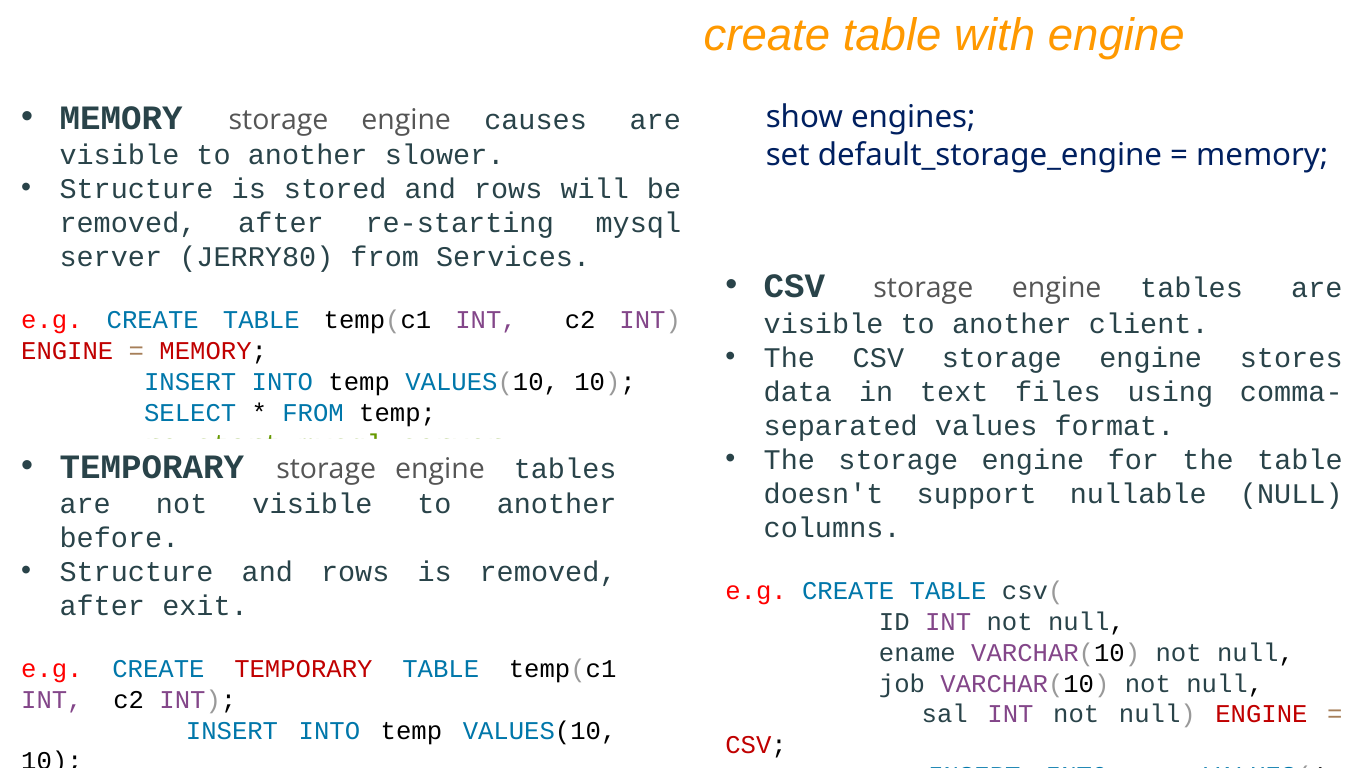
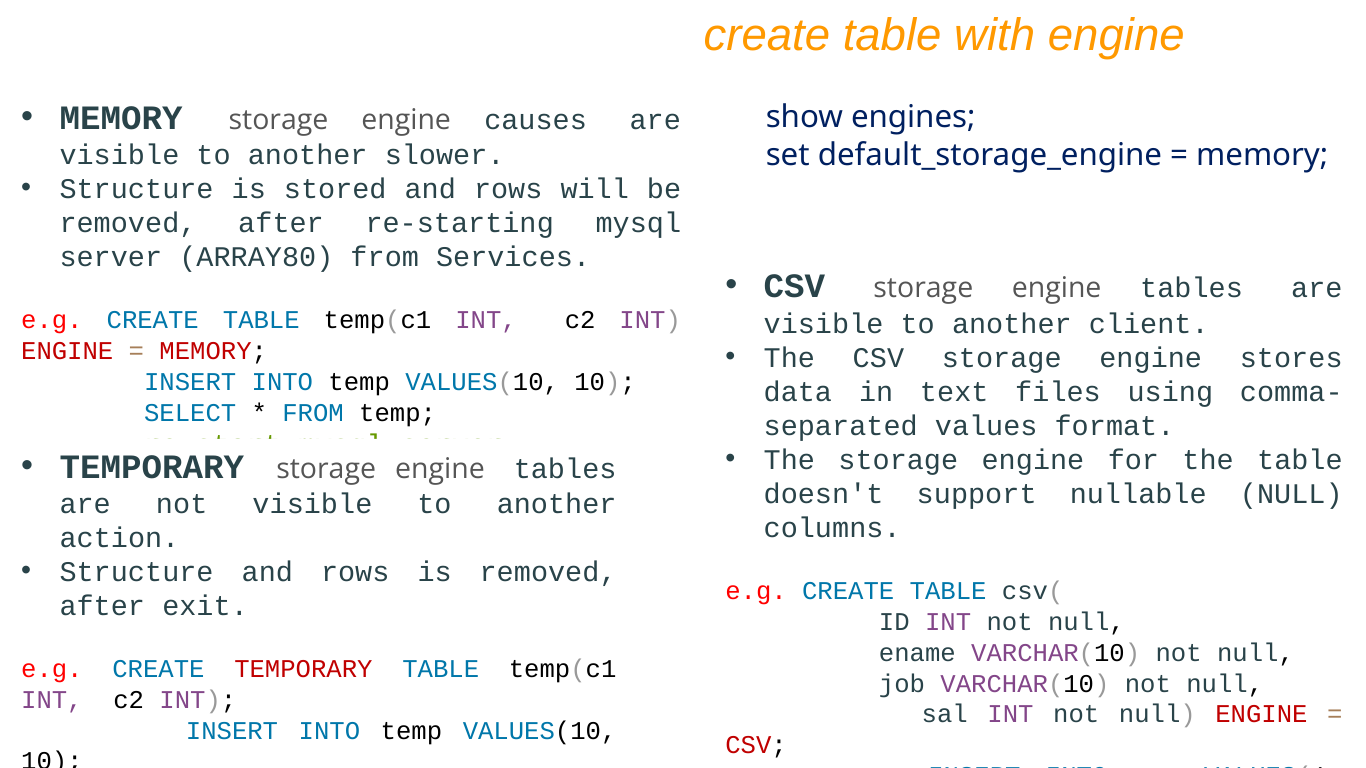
JERRY80: JERRY80 -> ARRAY80
before: before -> action
